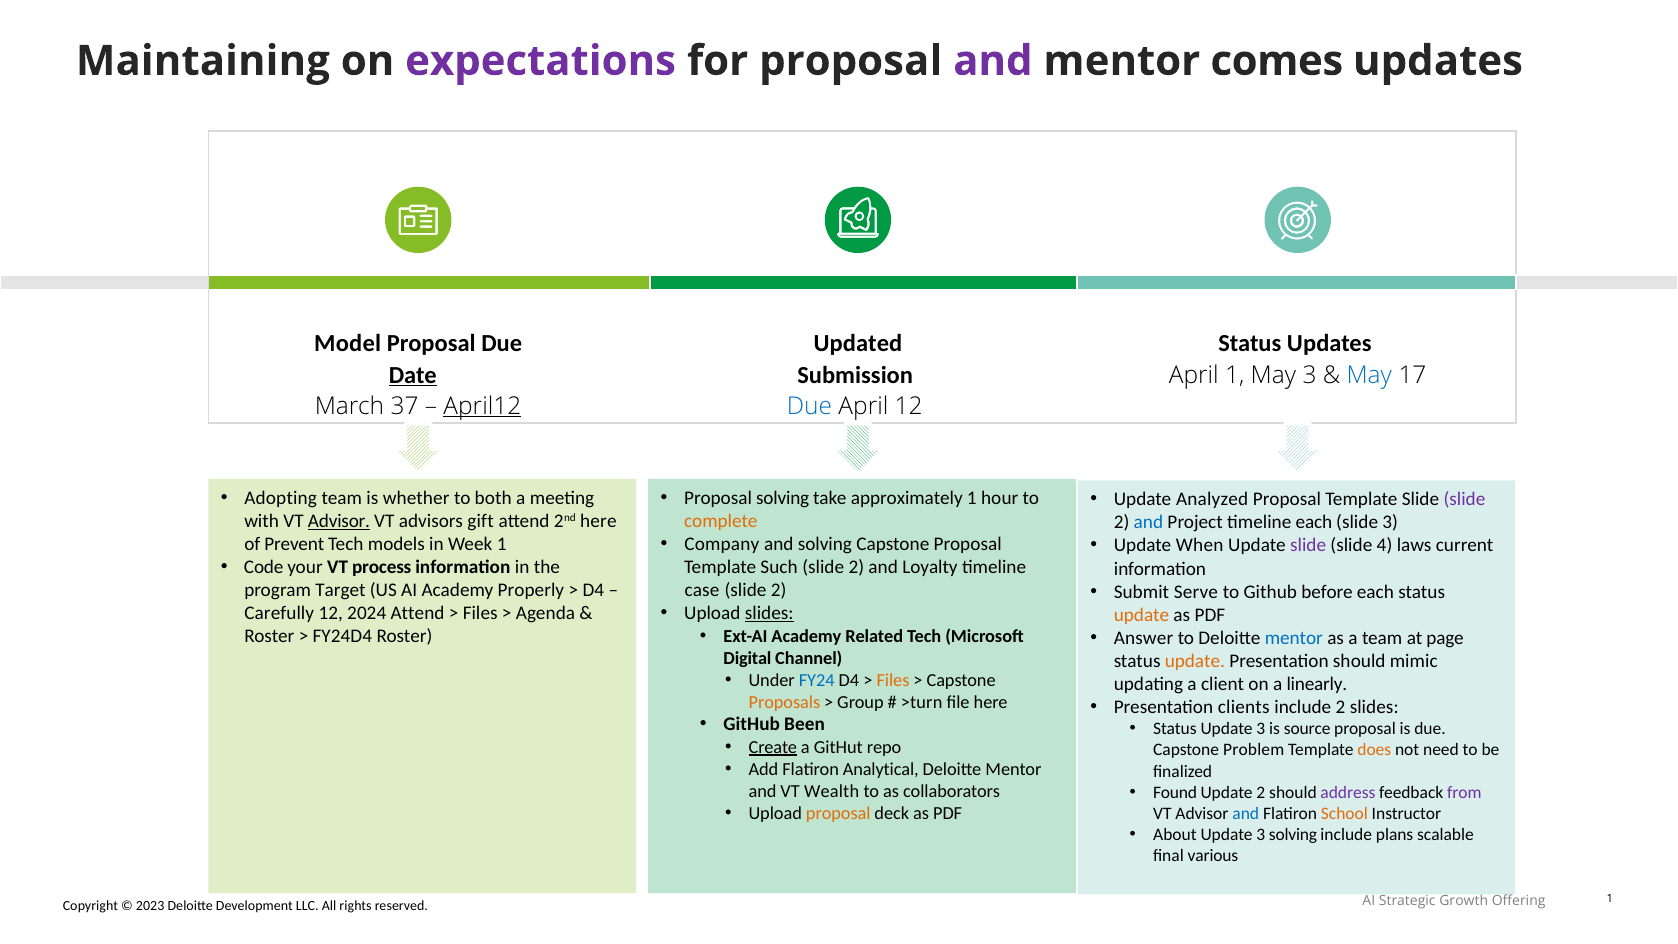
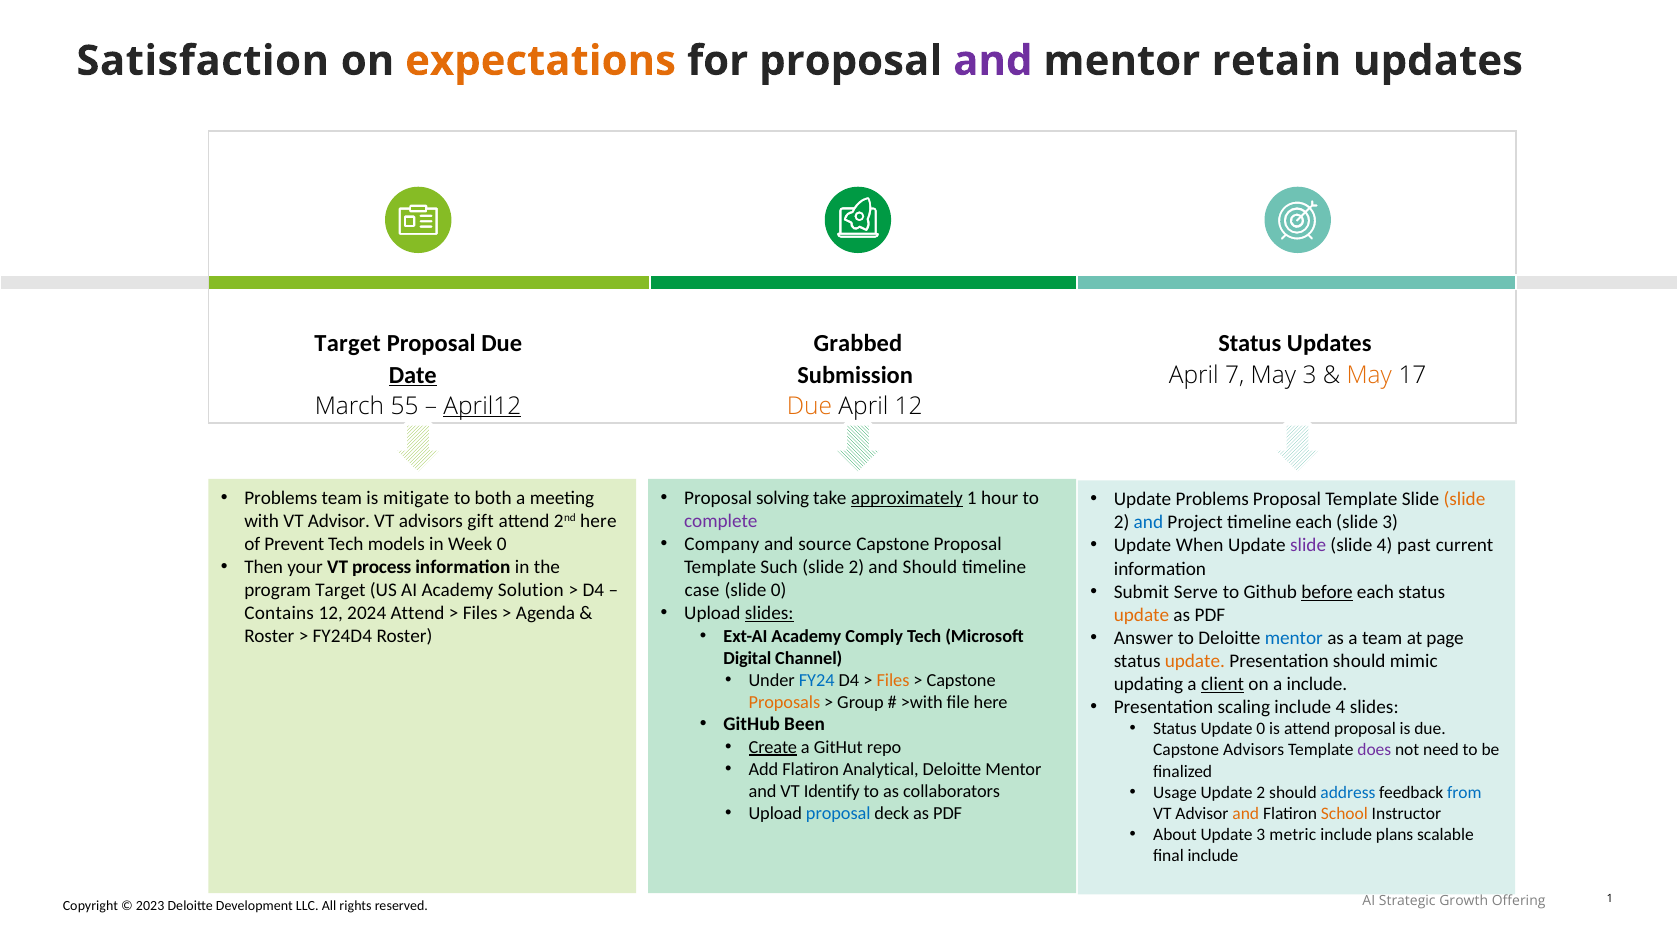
Maintaining: Maintaining -> Satisfaction
expectations colour: purple -> orange
comes: comes -> retain
Model at (348, 344): Model -> Target
Updated: Updated -> Grabbed
April 1: 1 -> 7
May at (1369, 375) colour: blue -> orange
37: 37 -> 55
Due at (809, 406) colour: blue -> orange
Adopting at (281, 498): Adopting -> Problems
whether: whether -> mitigate
approximately underline: none -> present
Update Analyzed: Analyzed -> Problems
slide at (1464, 499) colour: purple -> orange
Advisor at (339, 521) underline: present -> none
complete colour: orange -> purple
and solving: solving -> source
laws: laws -> past
Week 1: 1 -> 0
Code: Code -> Then
and Loyalty: Loyalty -> Should
before underline: none -> present
Properly: Properly -> Solution
2 at (779, 590): 2 -> 0
Carefully: Carefully -> Contains
Related: Related -> Comply
client underline: none -> present
a linearly: linearly -> include
>turn: >turn -> >with
clients: clients -> scaling
include 2: 2 -> 4
Status Update 3: 3 -> 0
is source: source -> attend
Capstone Problem: Problem -> Advisors
does colour: orange -> purple
Found: Found -> Usage
address colour: purple -> blue
from colour: purple -> blue
Wealth: Wealth -> Identify
proposal at (838, 813) colour: orange -> blue
and at (1246, 813) colour: blue -> orange
3 solving: solving -> metric
final various: various -> include
